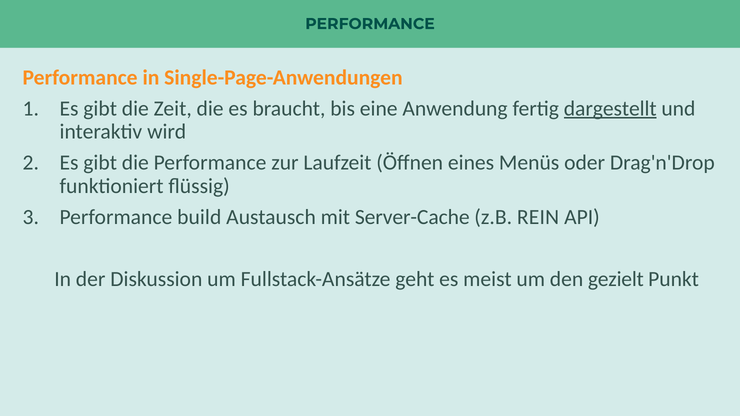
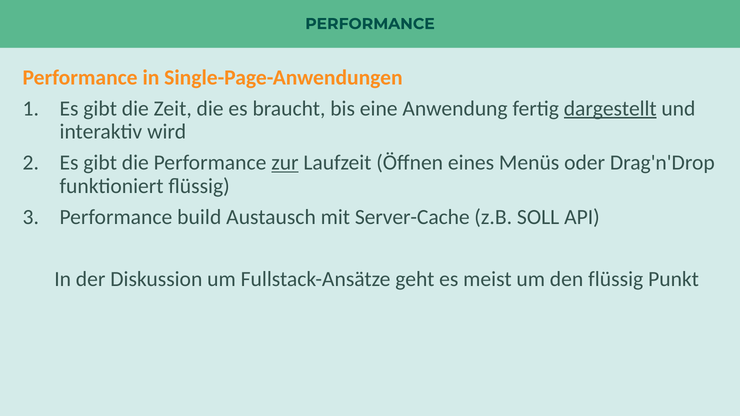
zur underline: none -> present
REIN: REIN -> SOLL
den gezielt: gezielt -> flüssig
